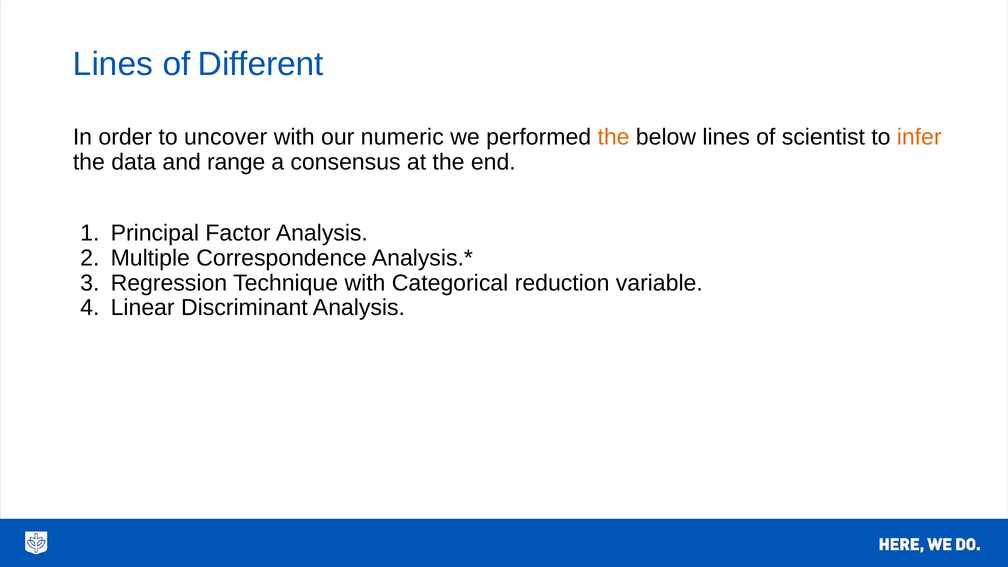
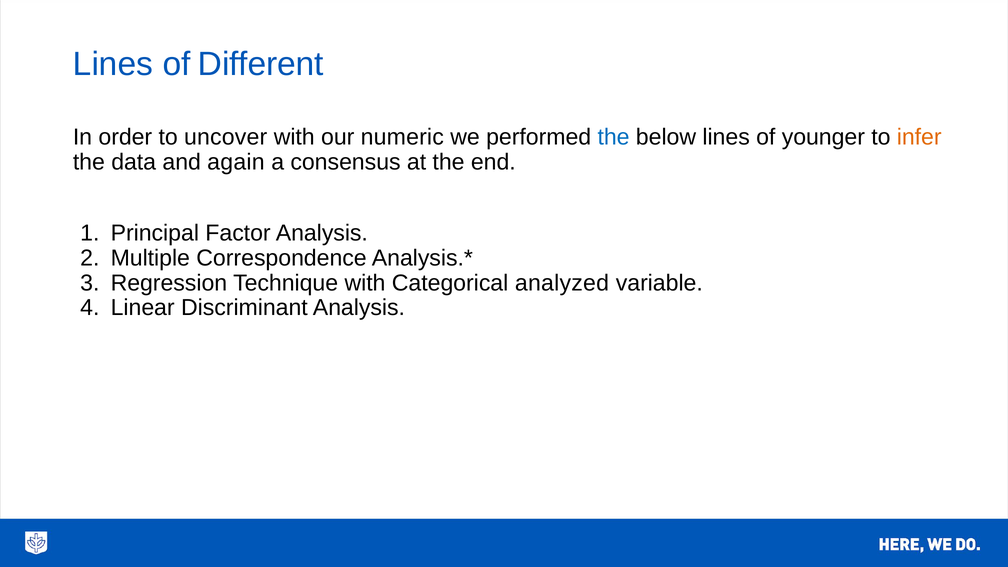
the at (614, 137) colour: orange -> blue
scientist: scientist -> younger
range: range -> again
reduction: reduction -> analyzed
